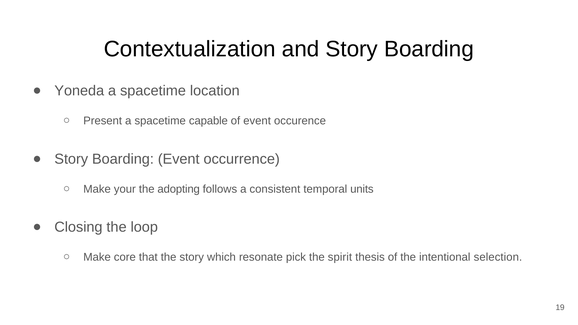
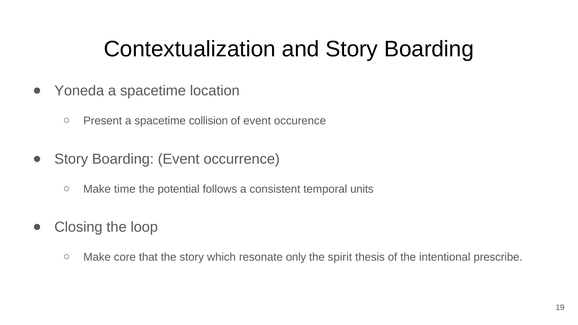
capable: capable -> collision
your: your -> time
adopting: adopting -> potential
pick: pick -> only
selection: selection -> prescribe
